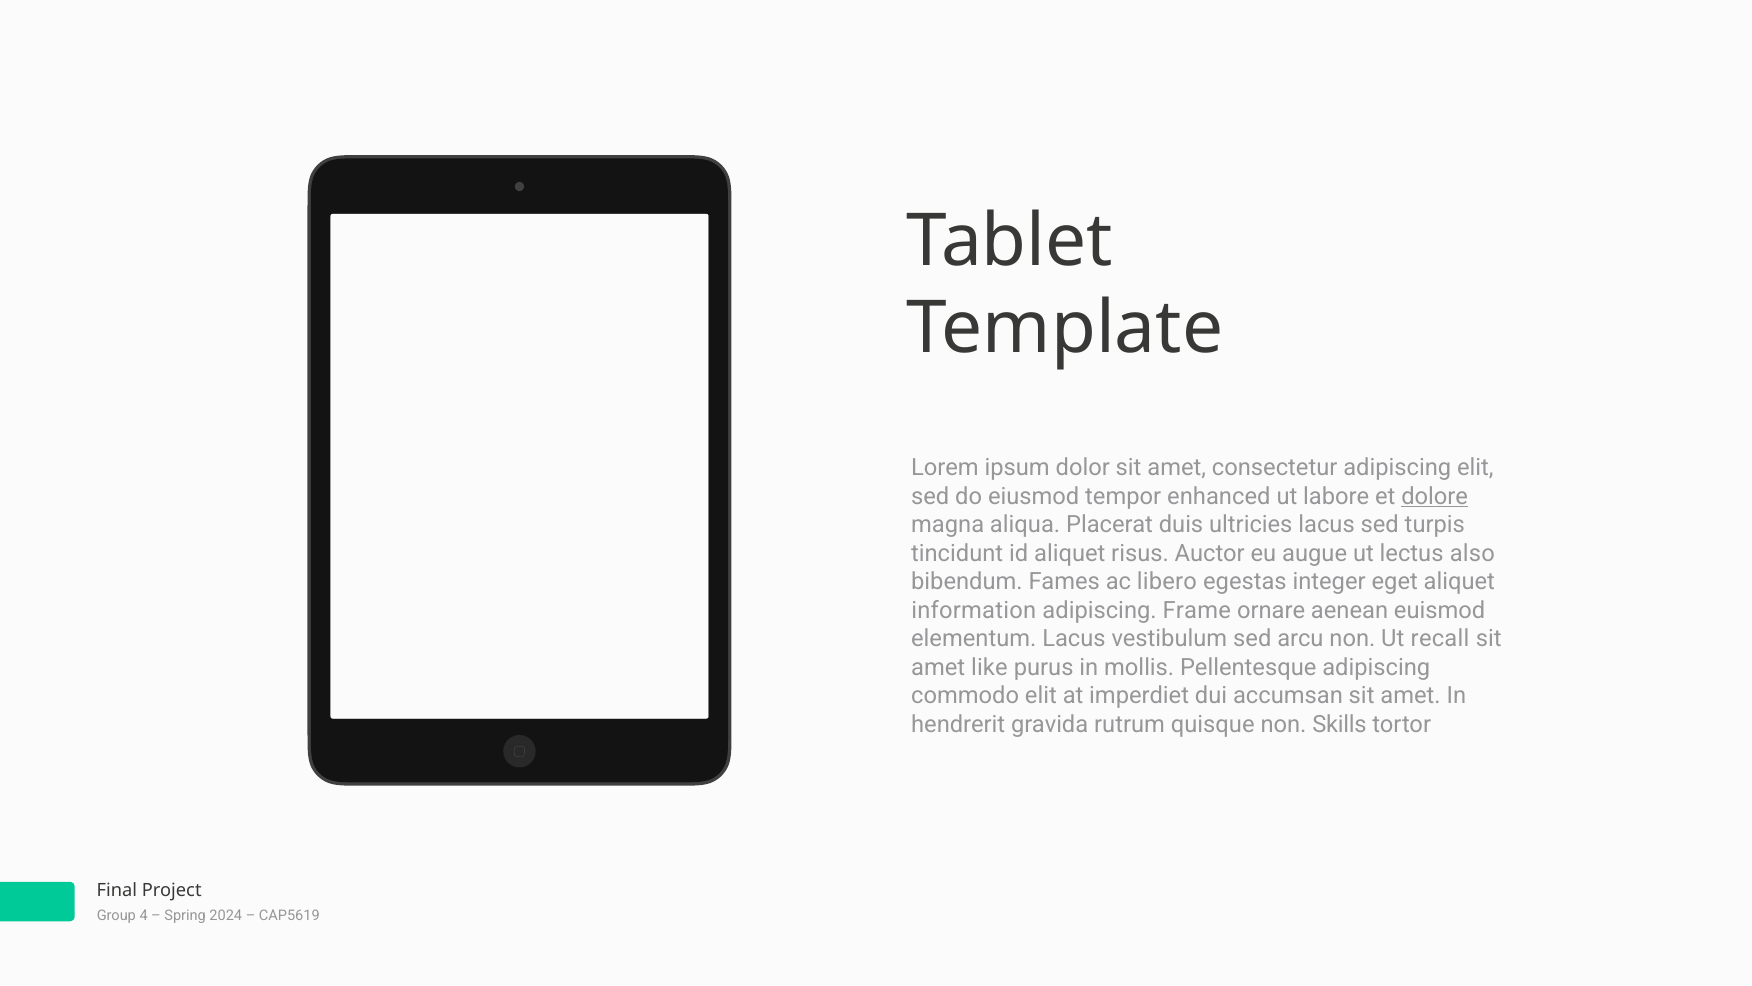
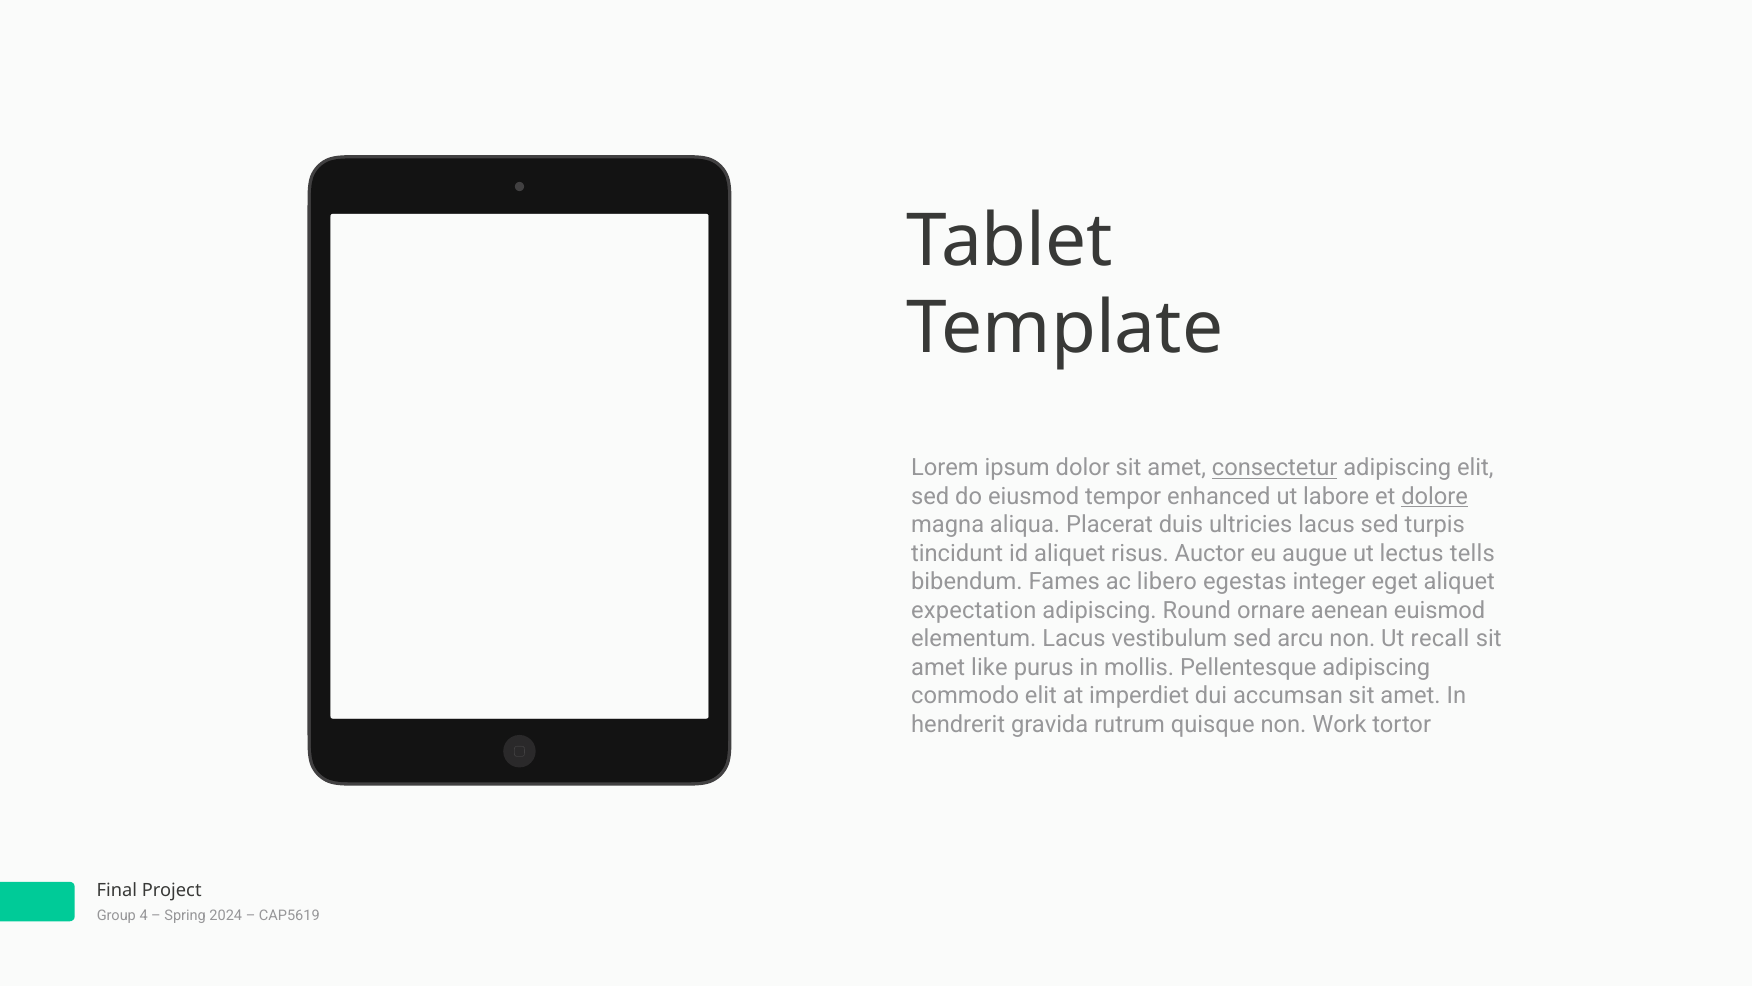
consectetur underline: none -> present
also: also -> tells
information: information -> expectation
Frame: Frame -> Round
Skills: Skills -> Work
